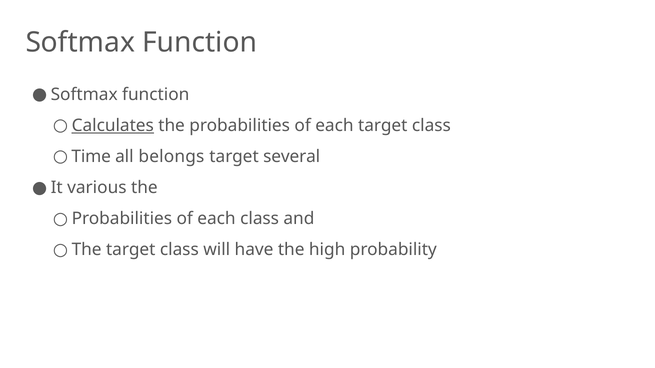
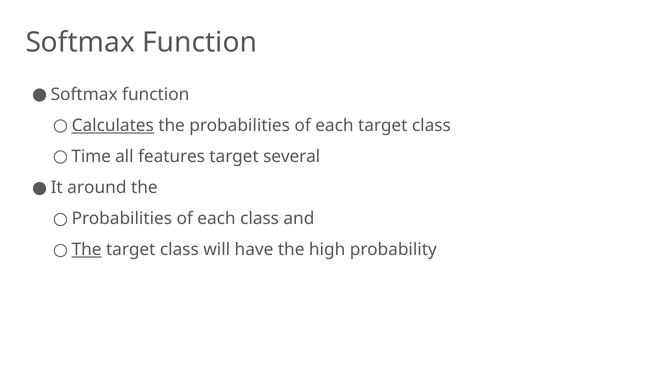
belongs: belongs -> features
various: various -> around
The at (87, 250) underline: none -> present
